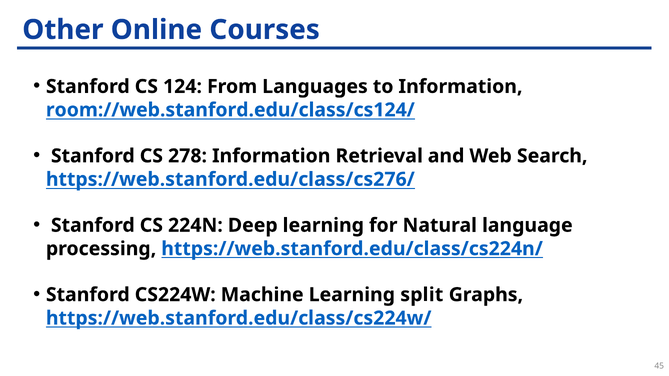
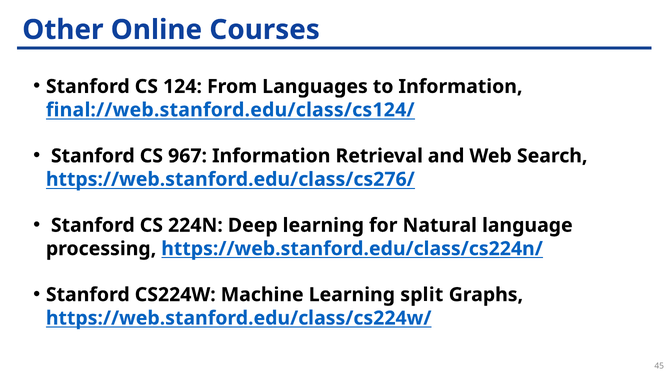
room://web.stanford.edu/class/cs124/: room://web.stanford.edu/class/cs124/ -> final://web.stanford.edu/class/cs124/
278: 278 -> 967
